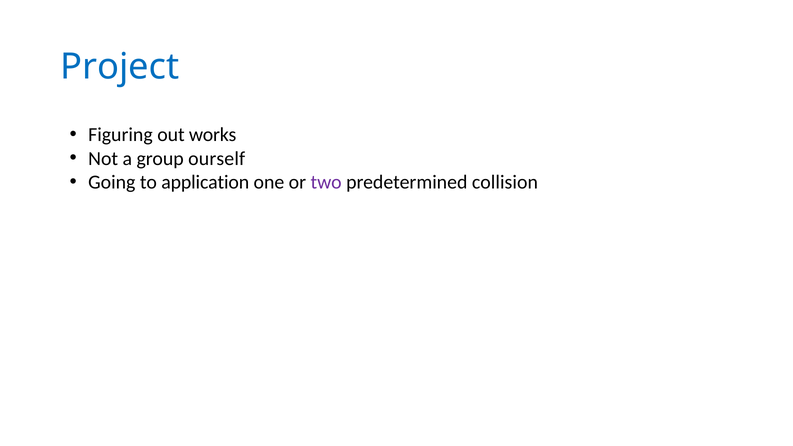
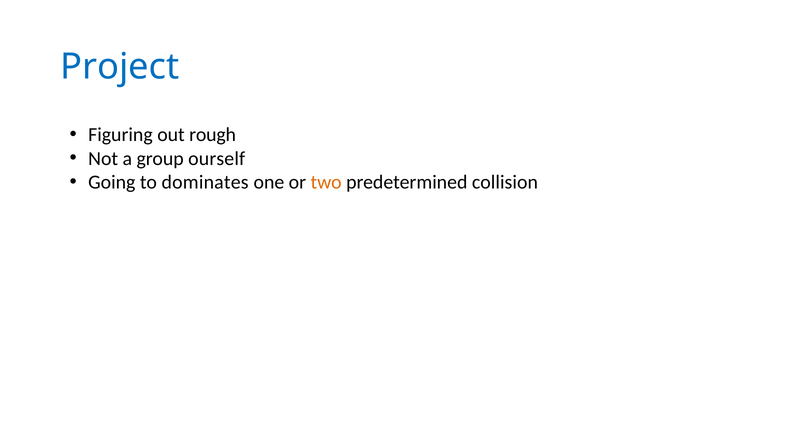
works: works -> rough
application: application -> dominates
two colour: purple -> orange
